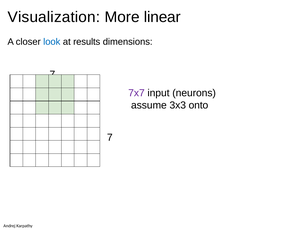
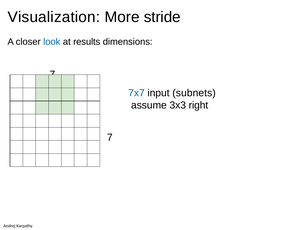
linear: linear -> stride
7x7 colour: purple -> blue
neurons: neurons -> subnets
onto: onto -> right
